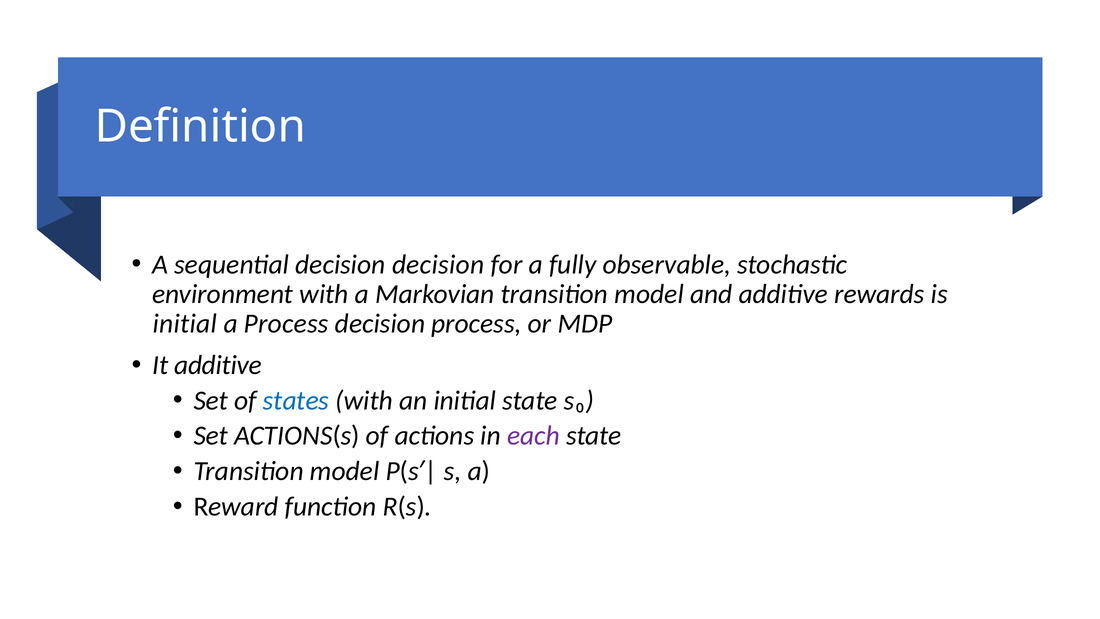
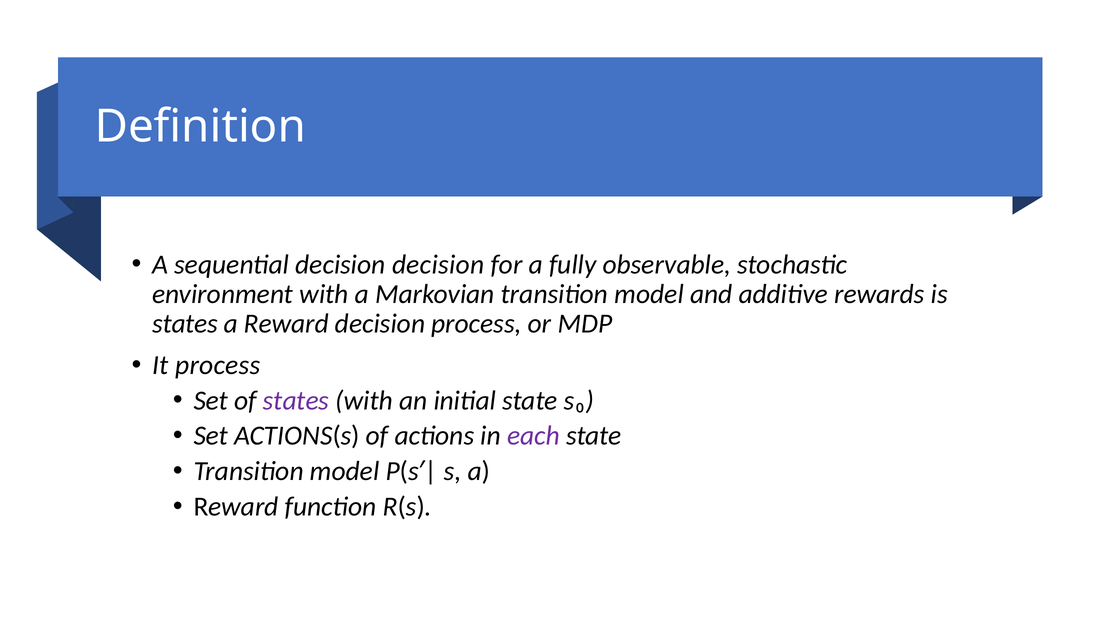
initial at (185, 324): initial -> states
a Process: Process -> Reward
It additive: additive -> process
states at (296, 400) colour: blue -> purple
